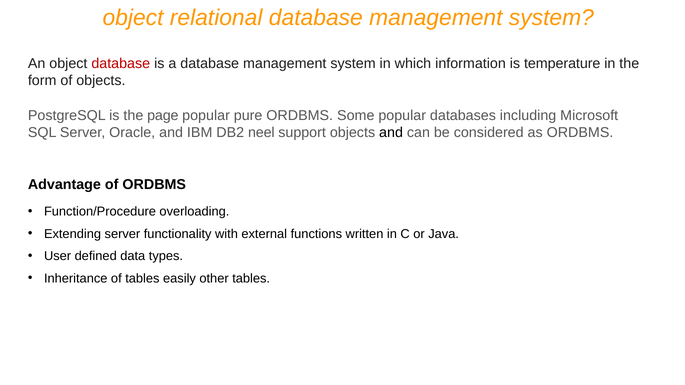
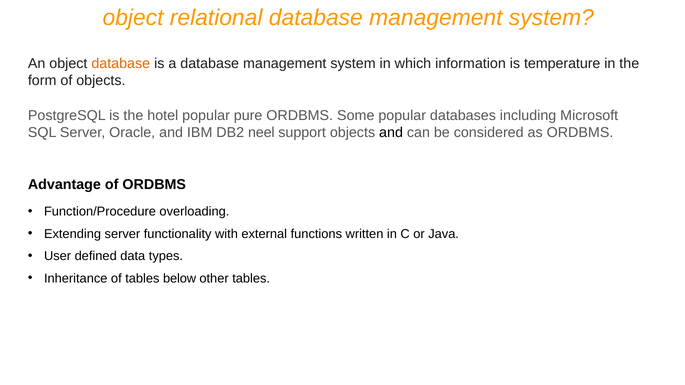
database at (121, 63) colour: red -> orange
page: page -> hotel
easily: easily -> below
